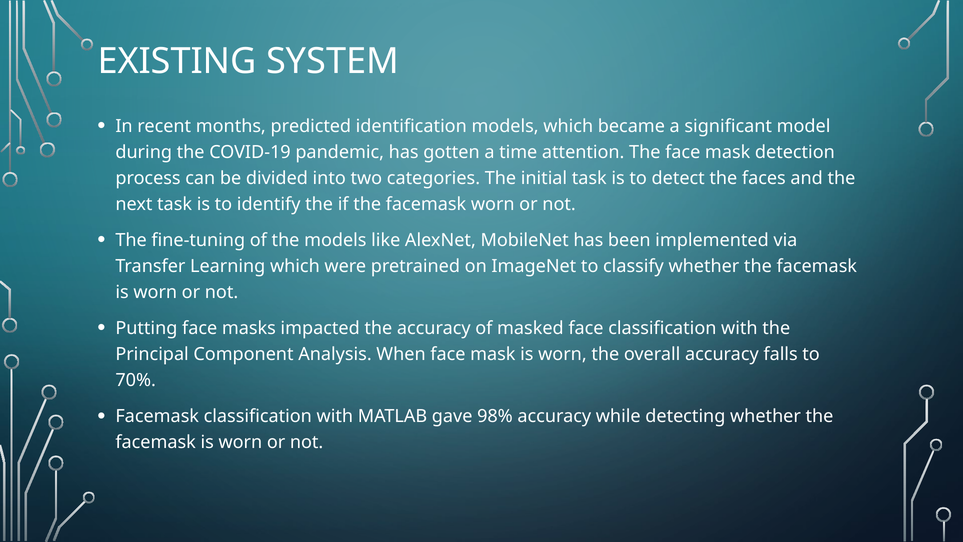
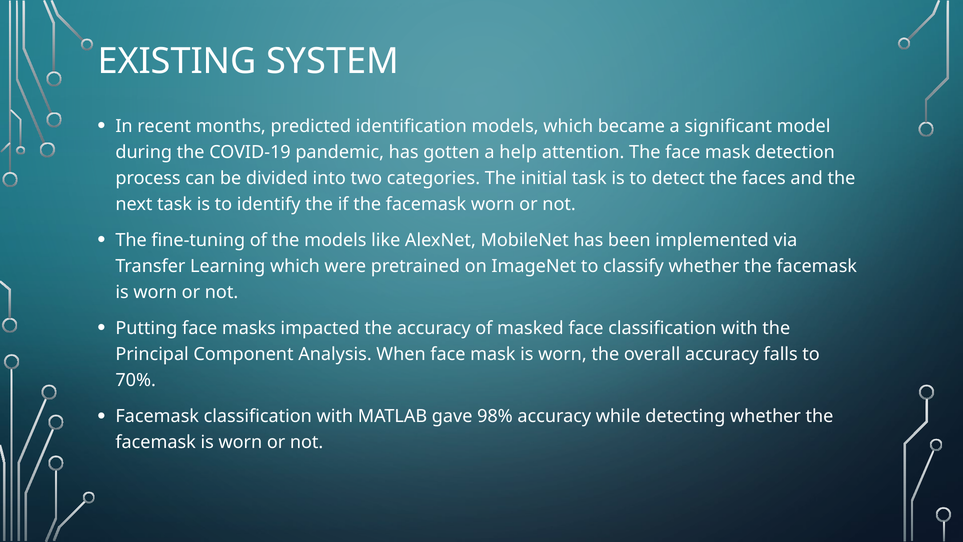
time: time -> help
